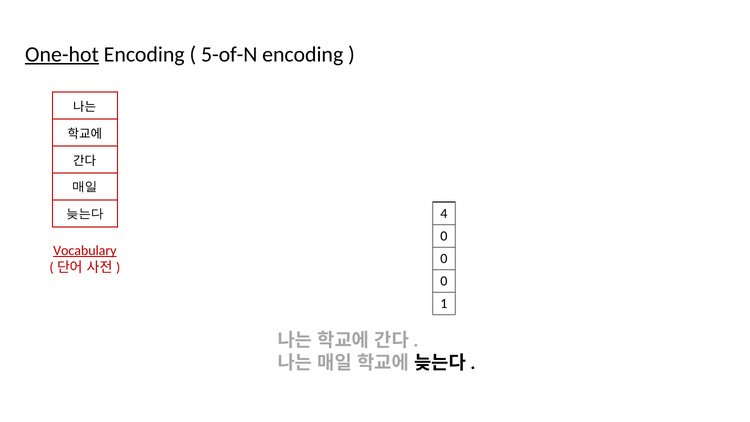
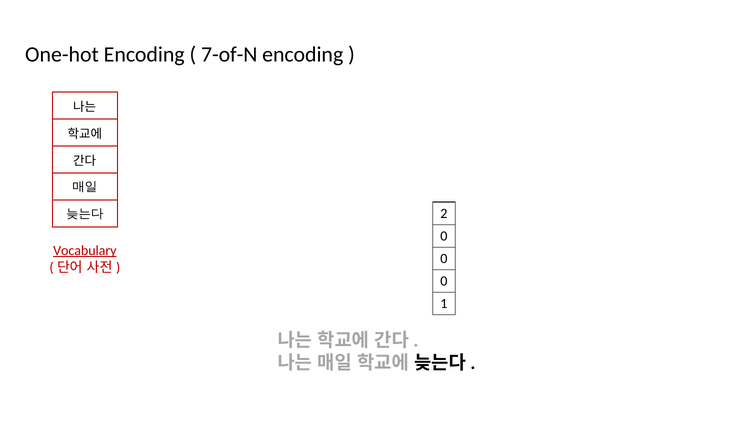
One-hot underline: present -> none
5-of-N: 5-of-N -> 7-of-N
4: 4 -> 2
